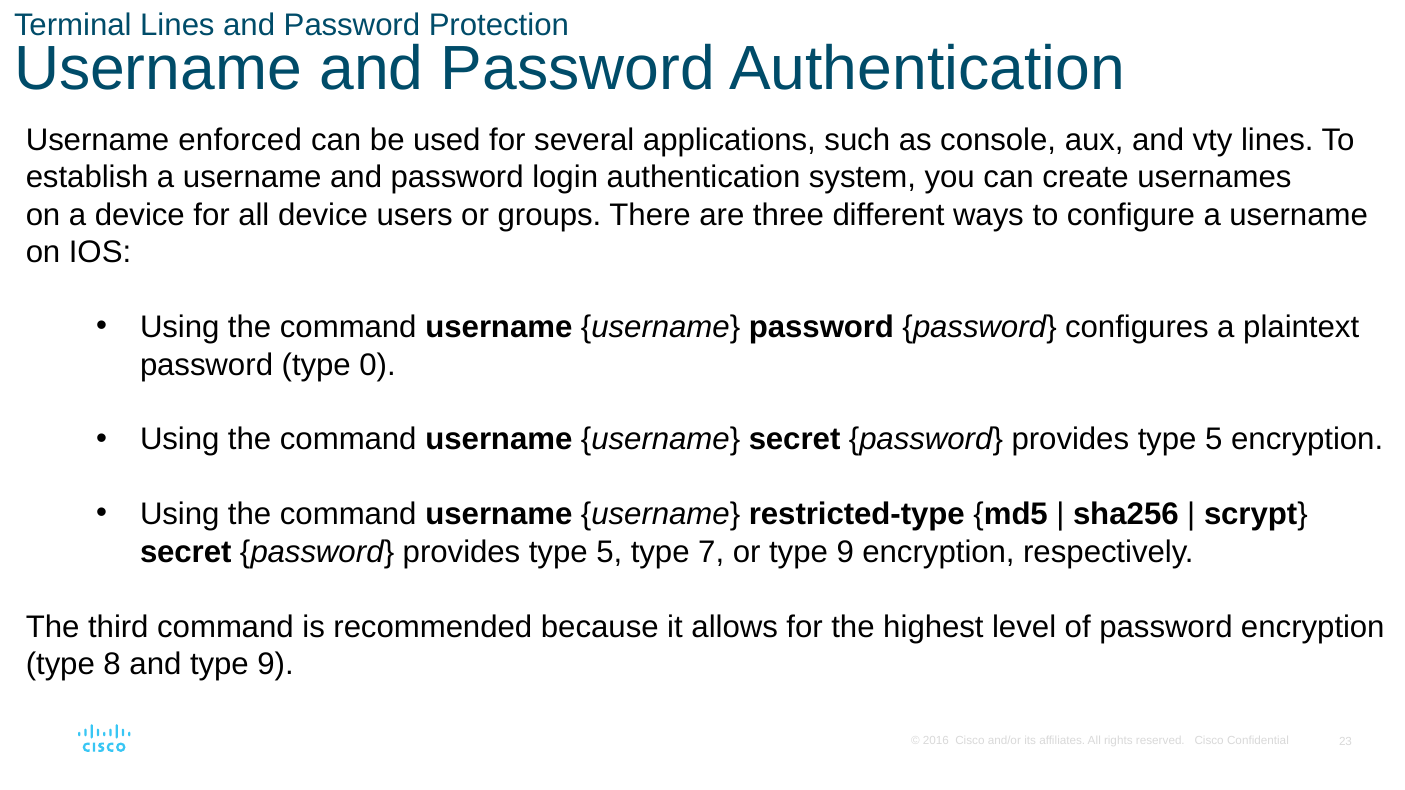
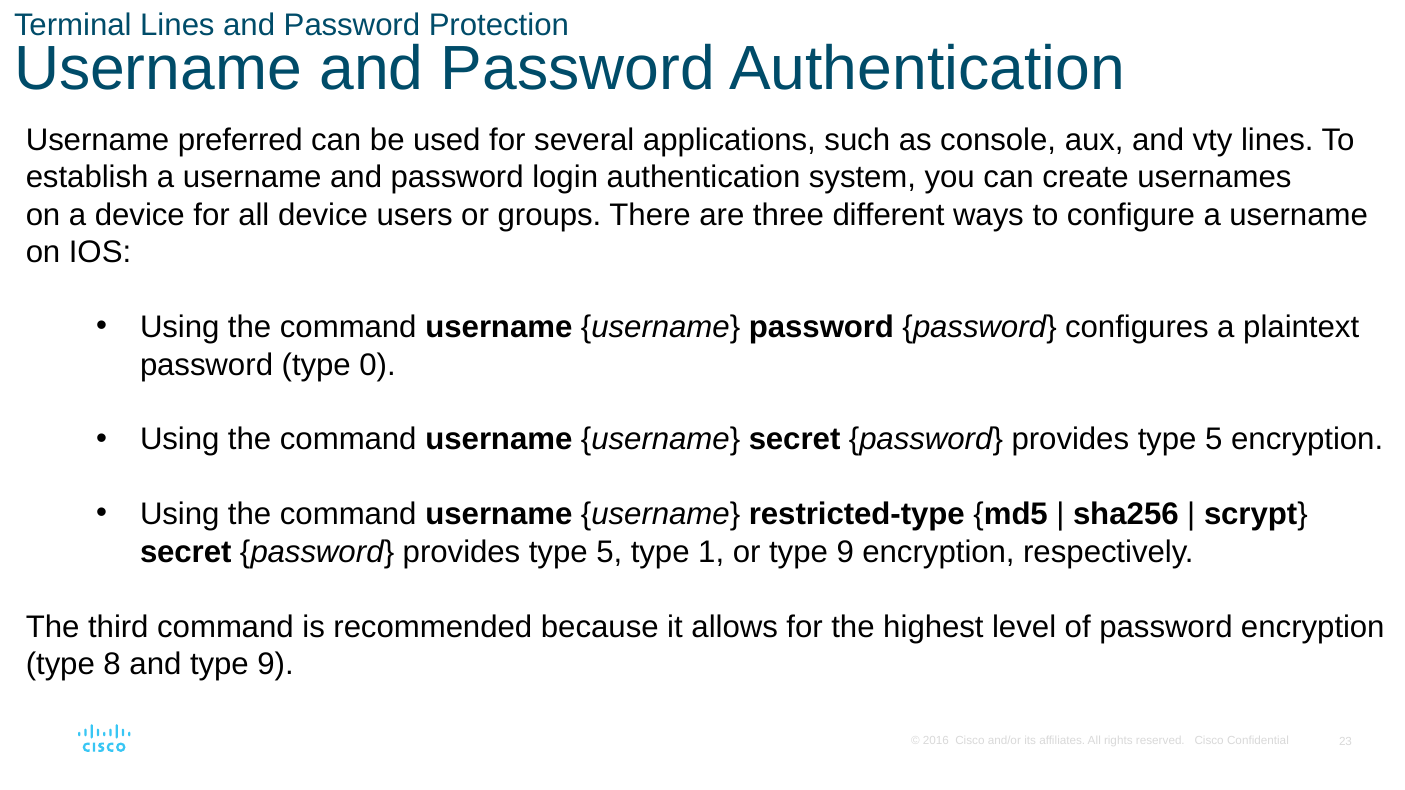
enforced: enforced -> preferred
7: 7 -> 1
